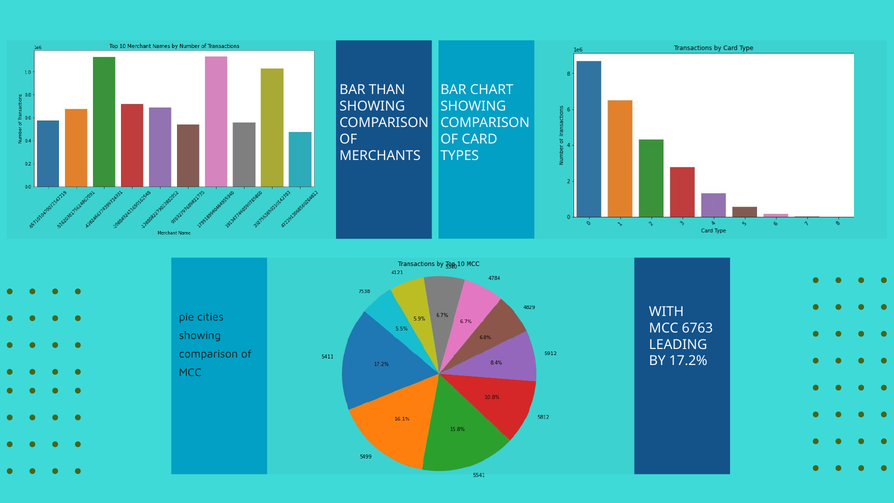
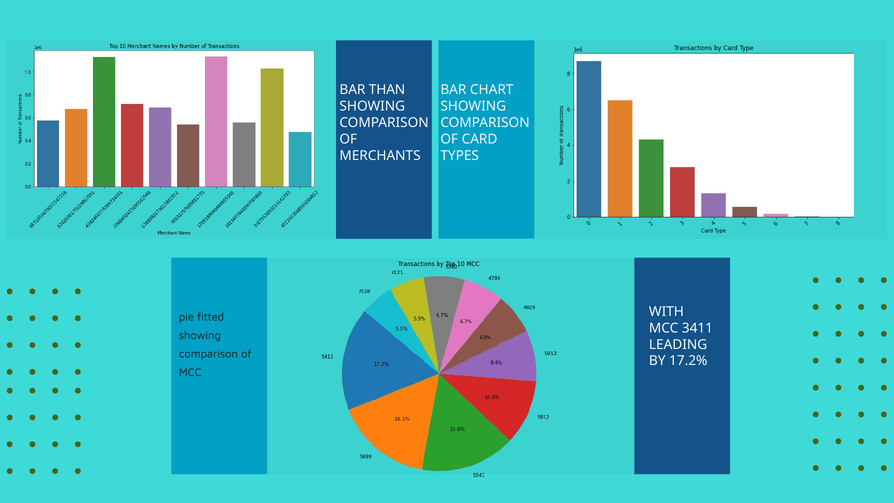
cities: cities -> fitted
6763: 6763 -> 3411
